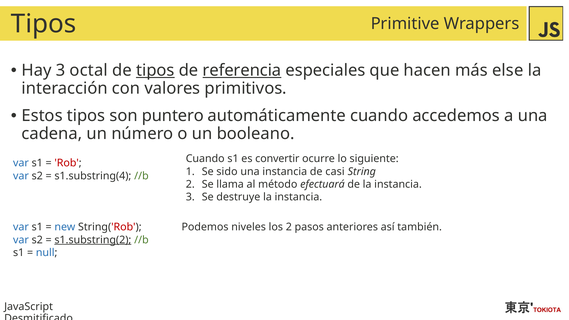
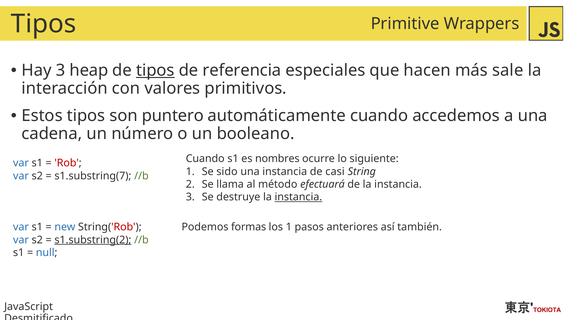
octal: octal -> heap
referencia underline: present -> none
else: else -> sale
convertir: convertir -> nombres
s1.substring(4: s1.substring(4 -> s1.substring(7
instancia at (298, 197) underline: none -> present
niveles: niveles -> formas
los 2: 2 -> 1
